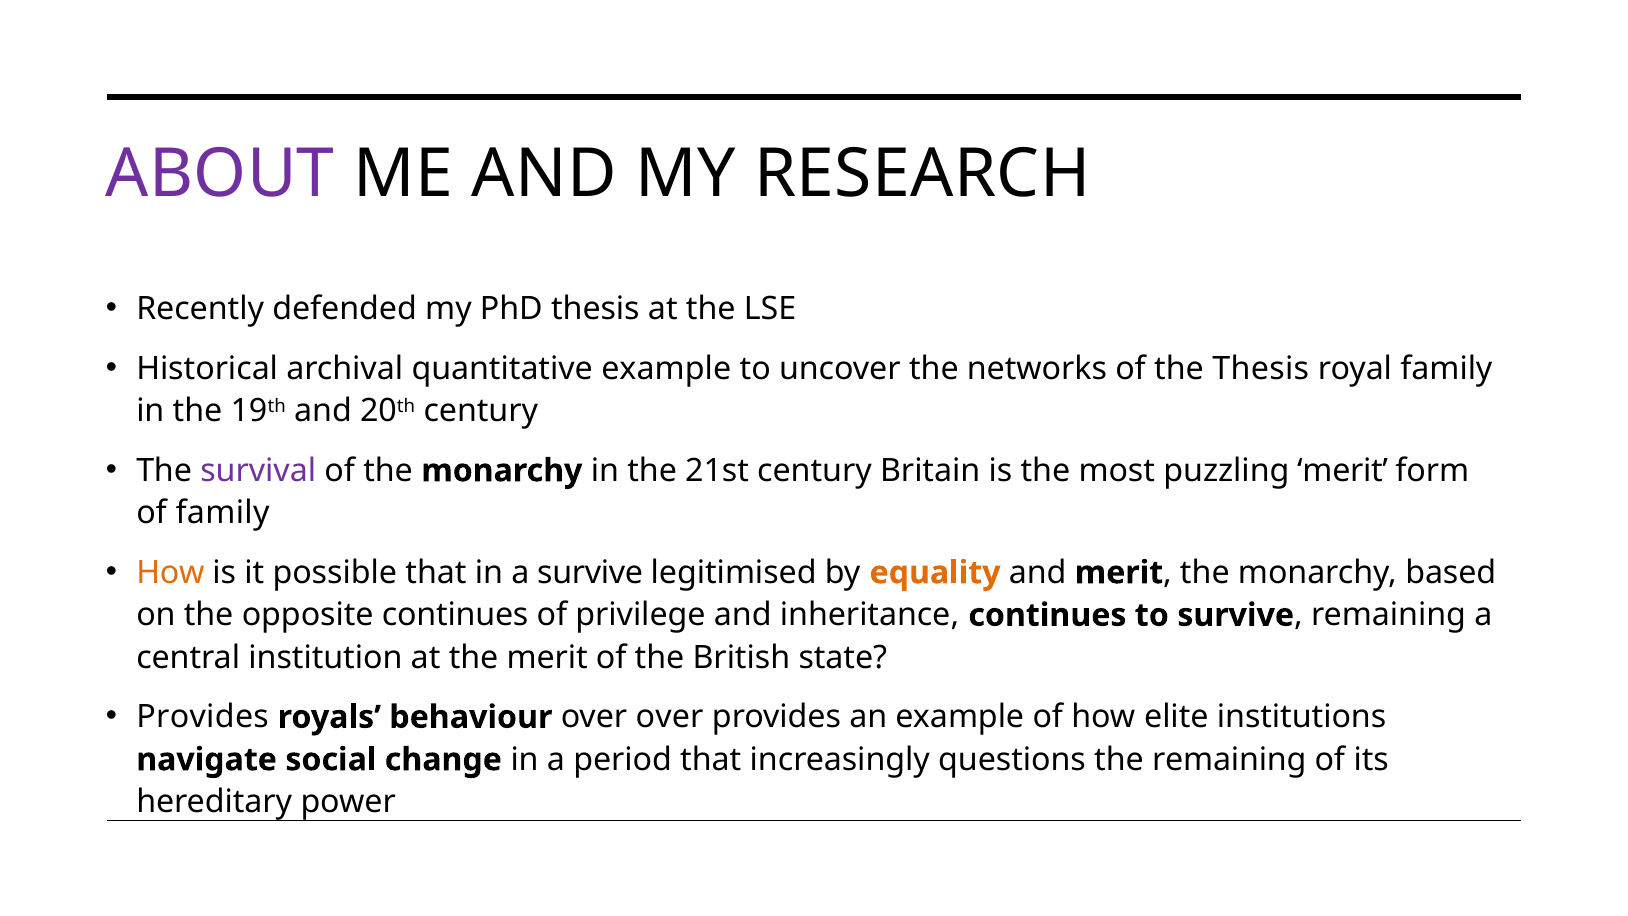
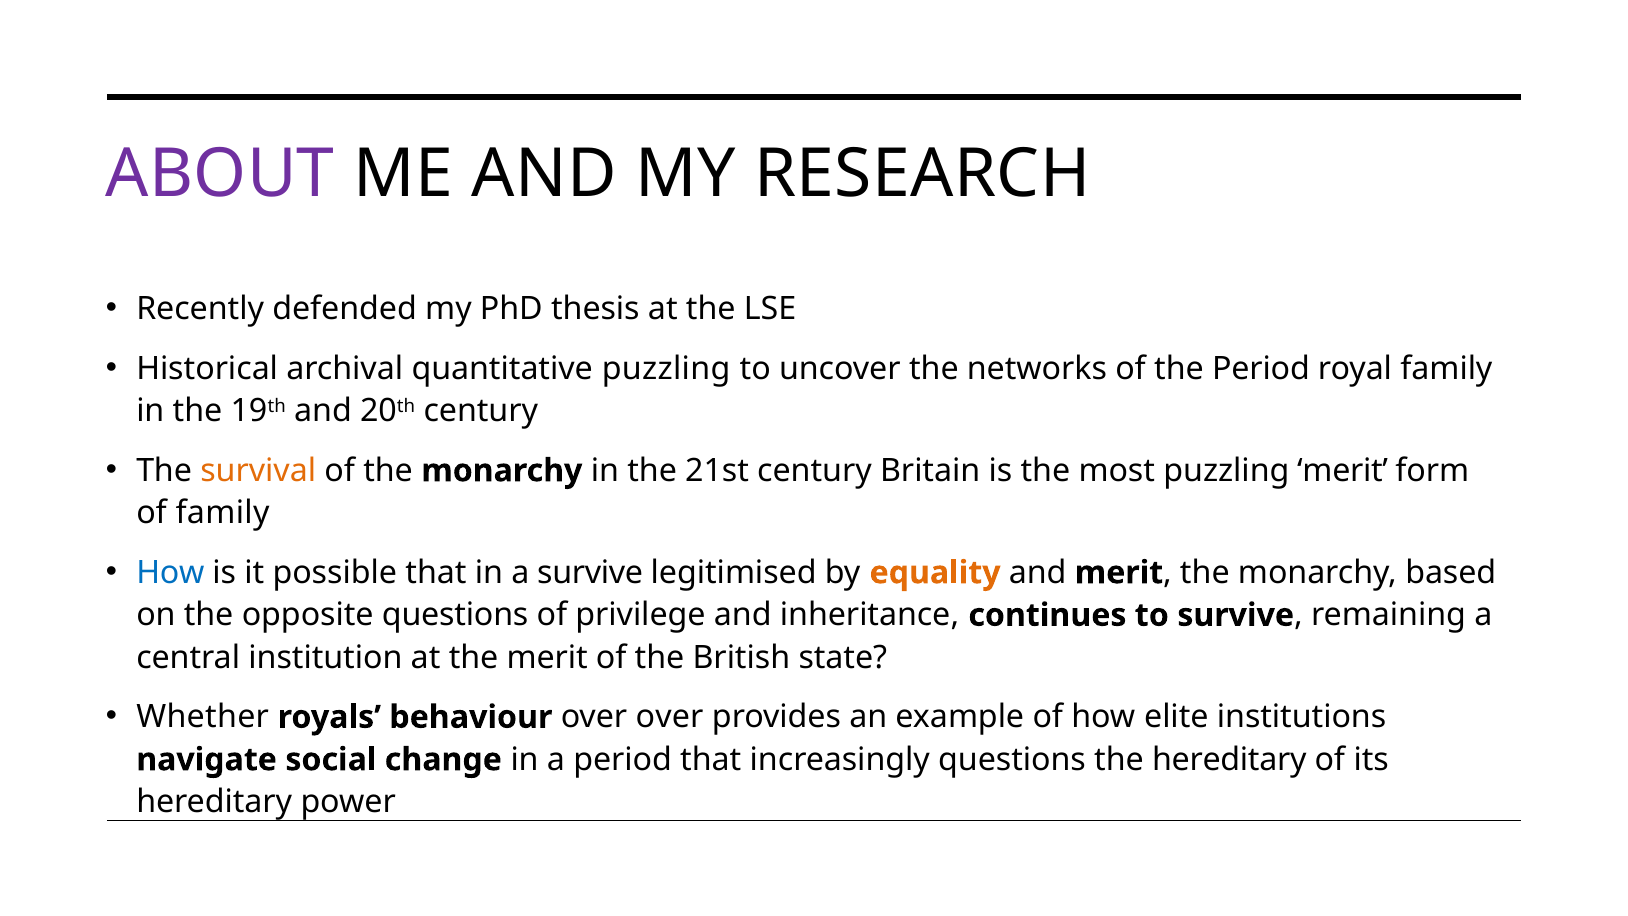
quantitative example: example -> puzzling
the Thesis: Thesis -> Period
survival colour: purple -> orange
How at (170, 573) colour: orange -> blue
opposite continues: continues -> questions
Provides at (203, 717): Provides -> Whether
the remaining: remaining -> hereditary
